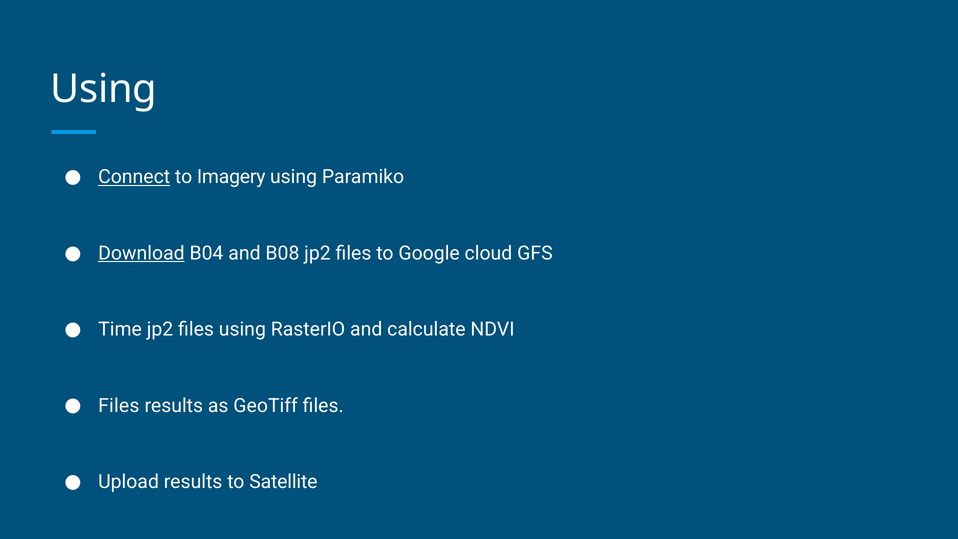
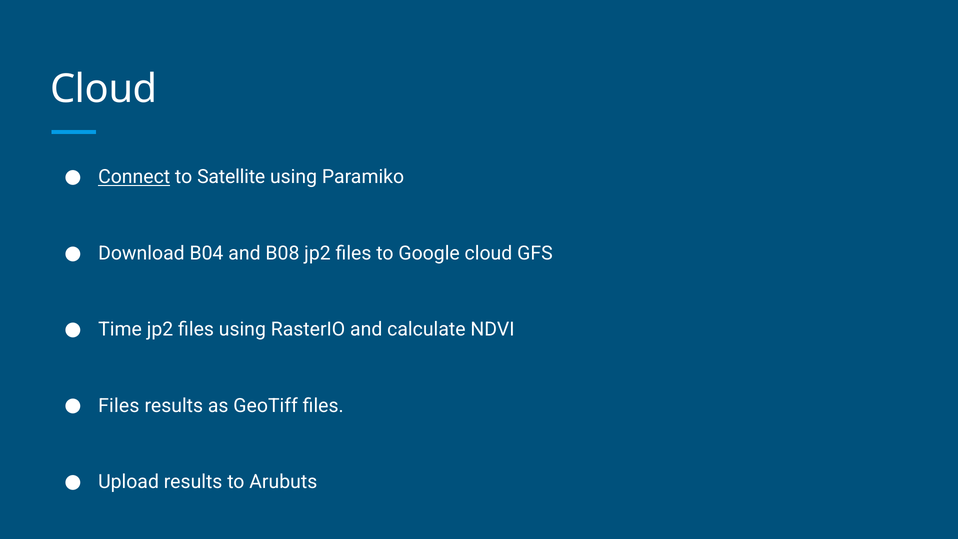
Using at (104, 89): Using -> Cloud
Imagery: Imagery -> Satellite
Download underline: present -> none
Satellite: Satellite -> Arubuts
